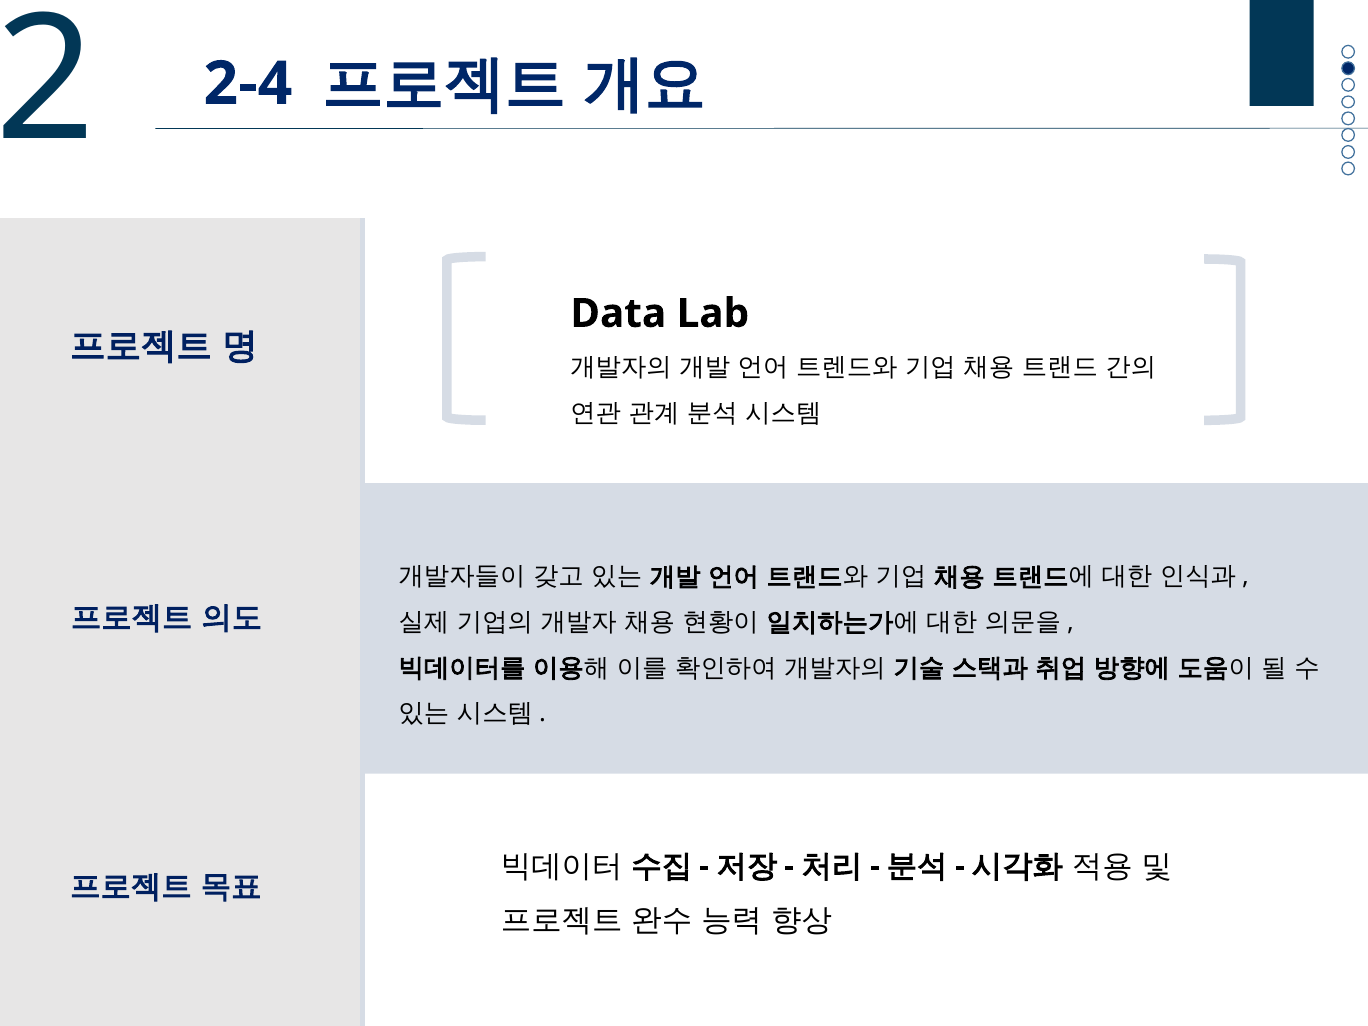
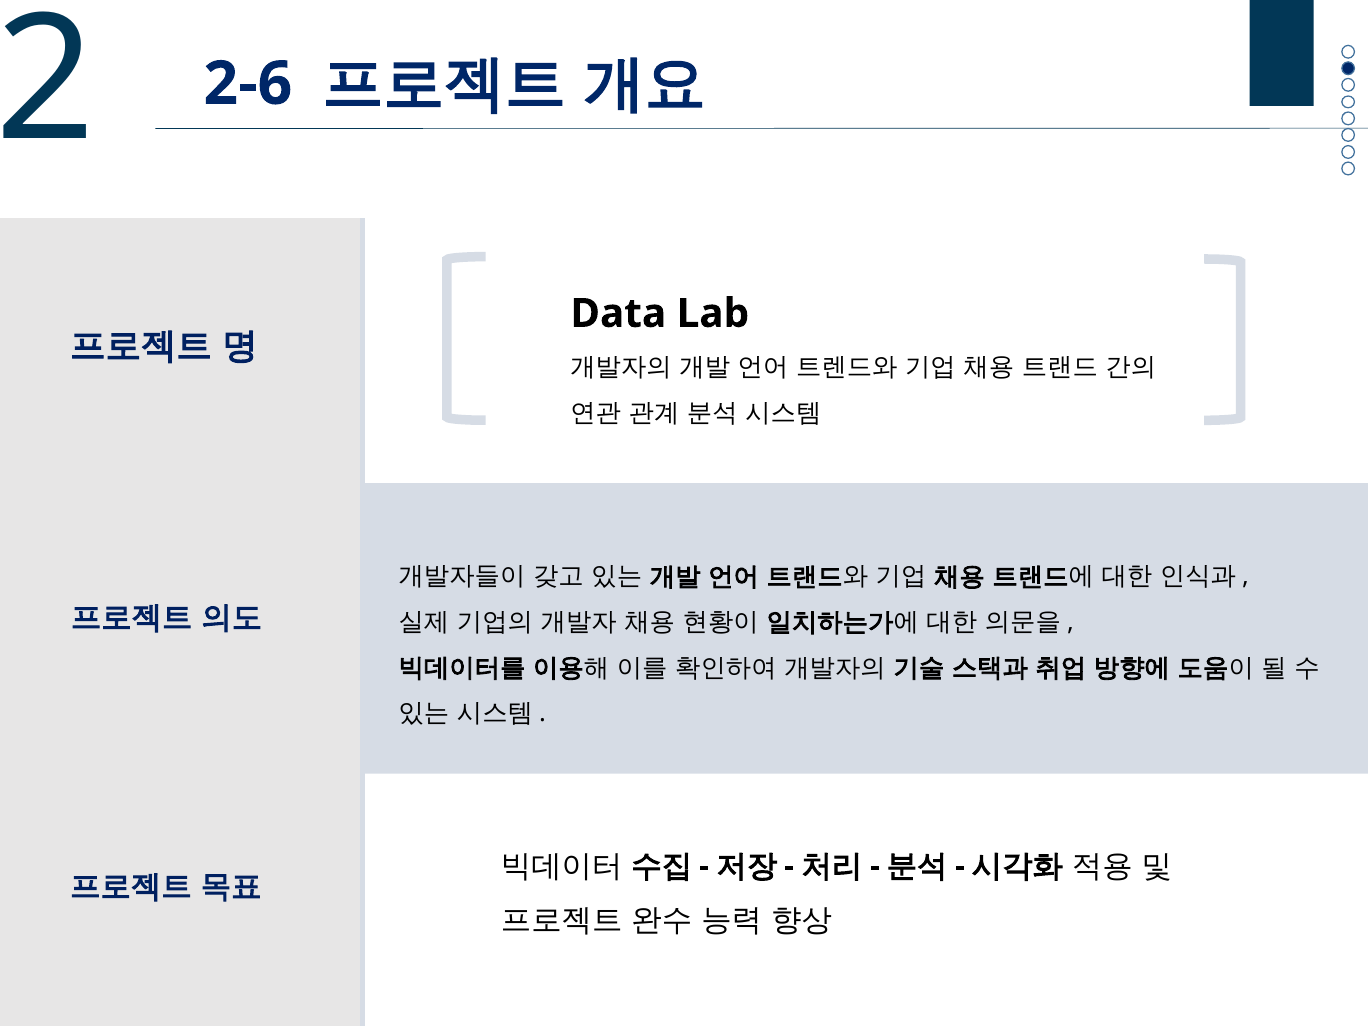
2-4: 2-4 -> 2-6
